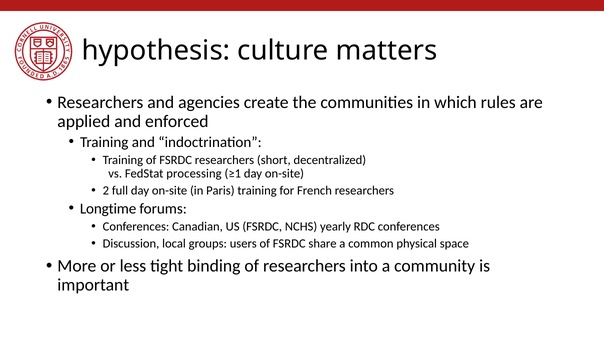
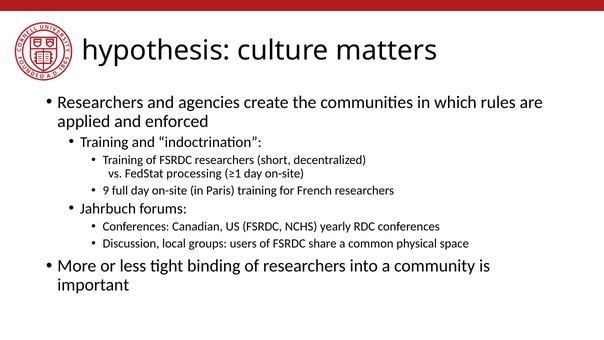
2: 2 -> 9
Longtime: Longtime -> Jahrbuch
